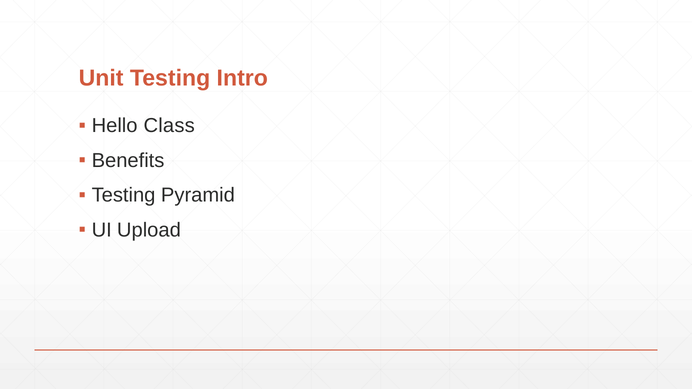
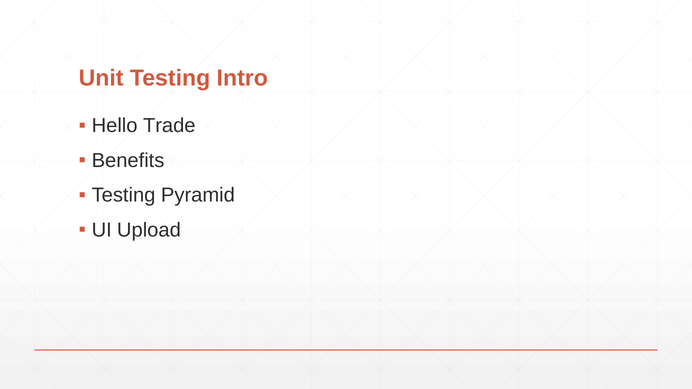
Class: Class -> Trade
